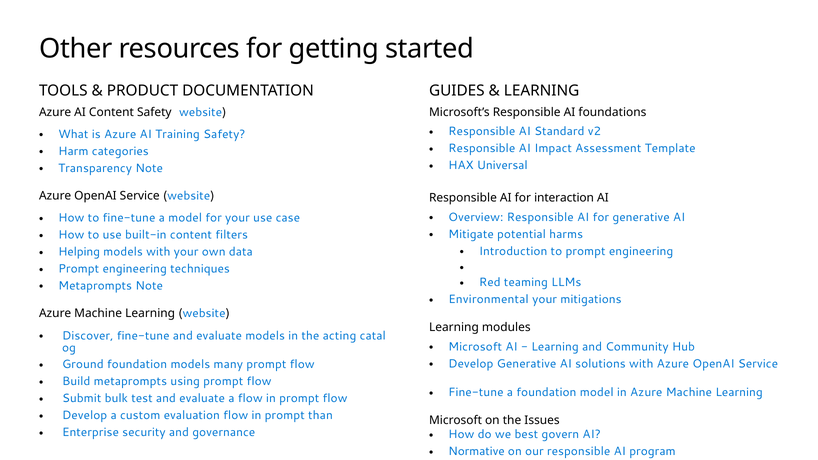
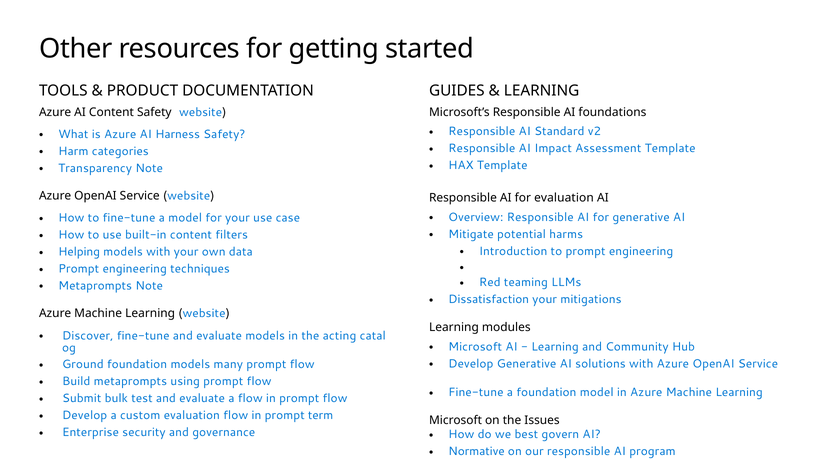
Training: Training -> Harness
HAX Universal: Universal -> Template
for interaction: interaction -> evaluation
Environmental: Environmental -> Dissatisfaction
than: than -> term
